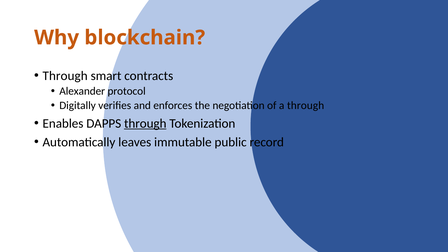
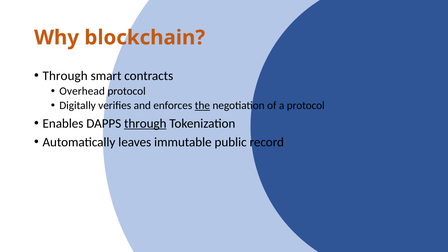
Alexander: Alexander -> Overhead
the underline: none -> present
a through: through -> protocol
